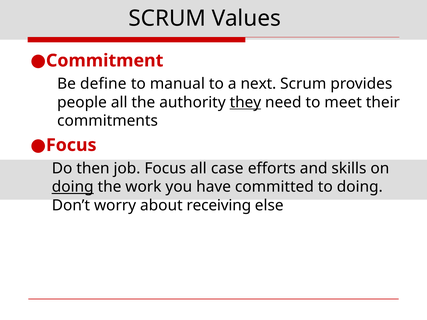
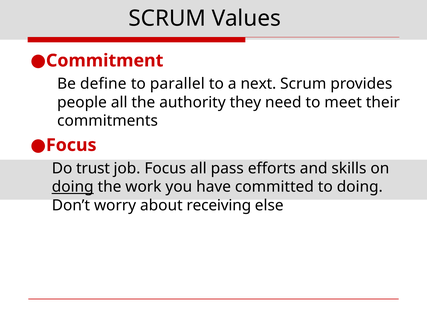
manual: manual -> parallel
they underline: present -> none
then: then -> trust
case: case -> pass
